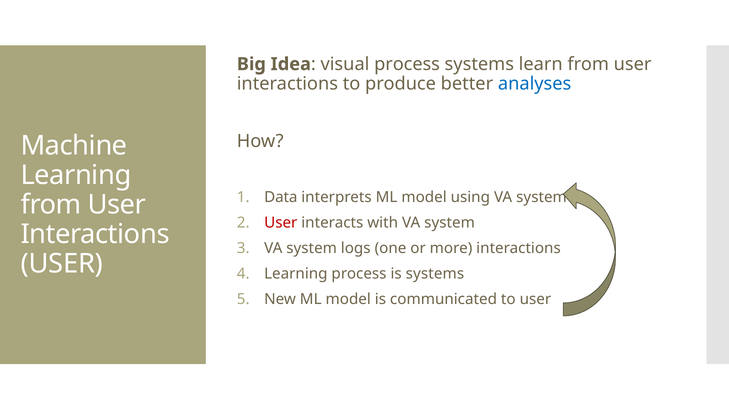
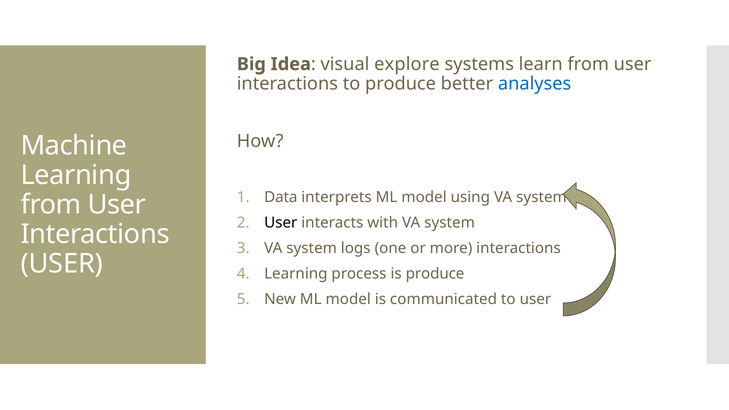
visual process: process -> explore
User at (281, 223) colour: red -> black
is systems: systems -> produce
